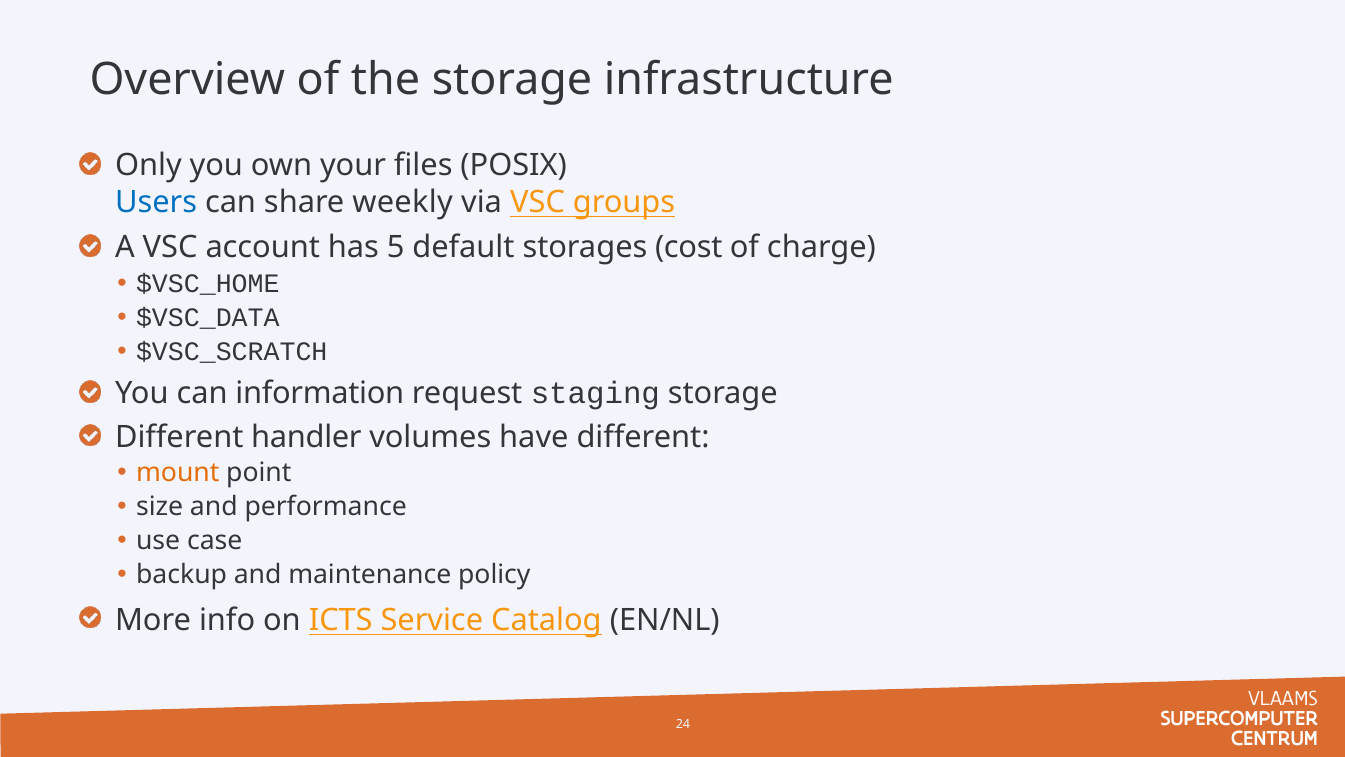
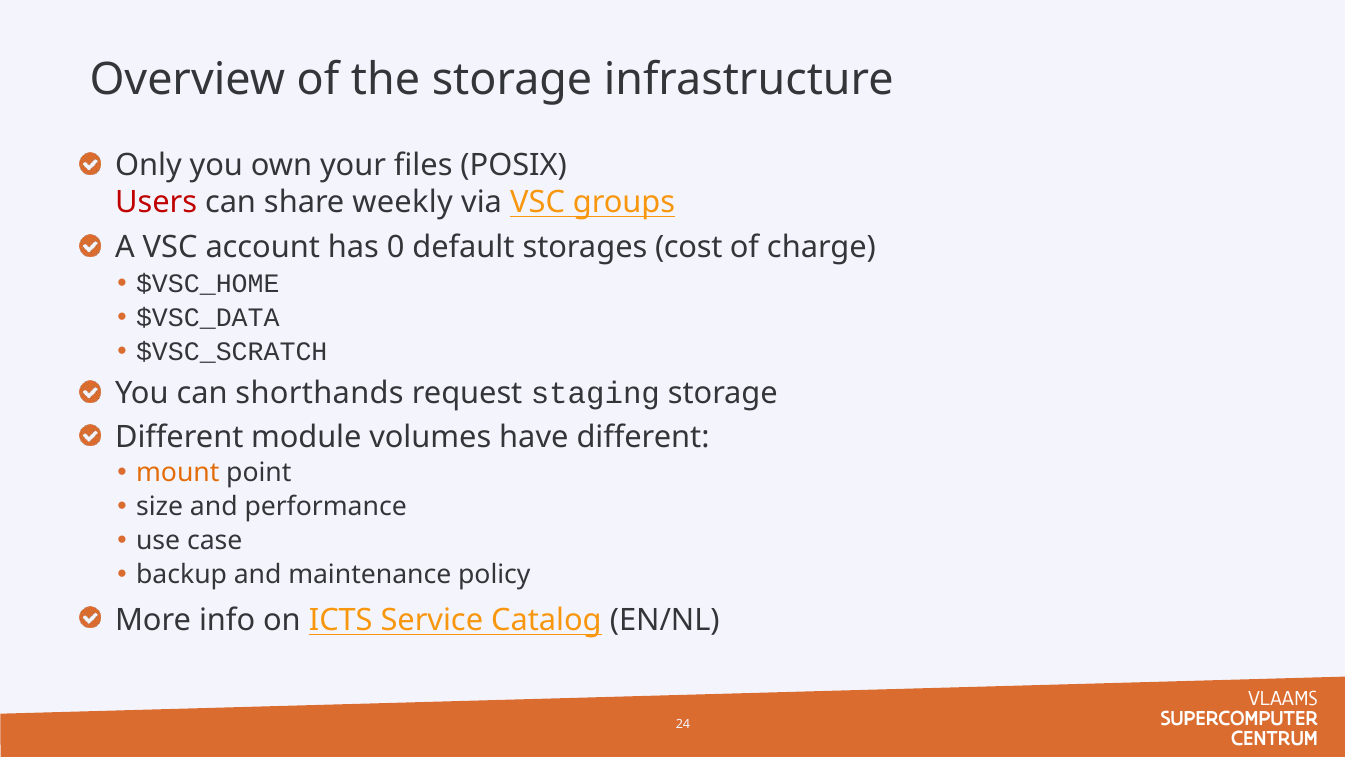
Users colour: blue -> red
5: 5 -> 0
information: information -> shorthands
handler: handler -> module
